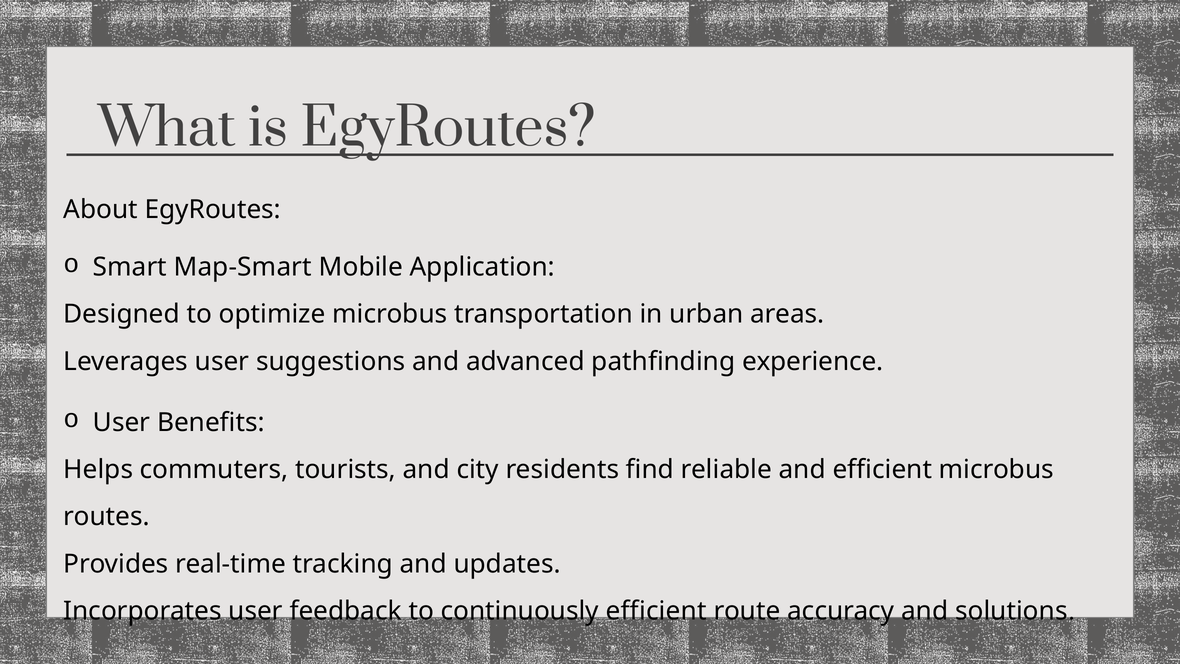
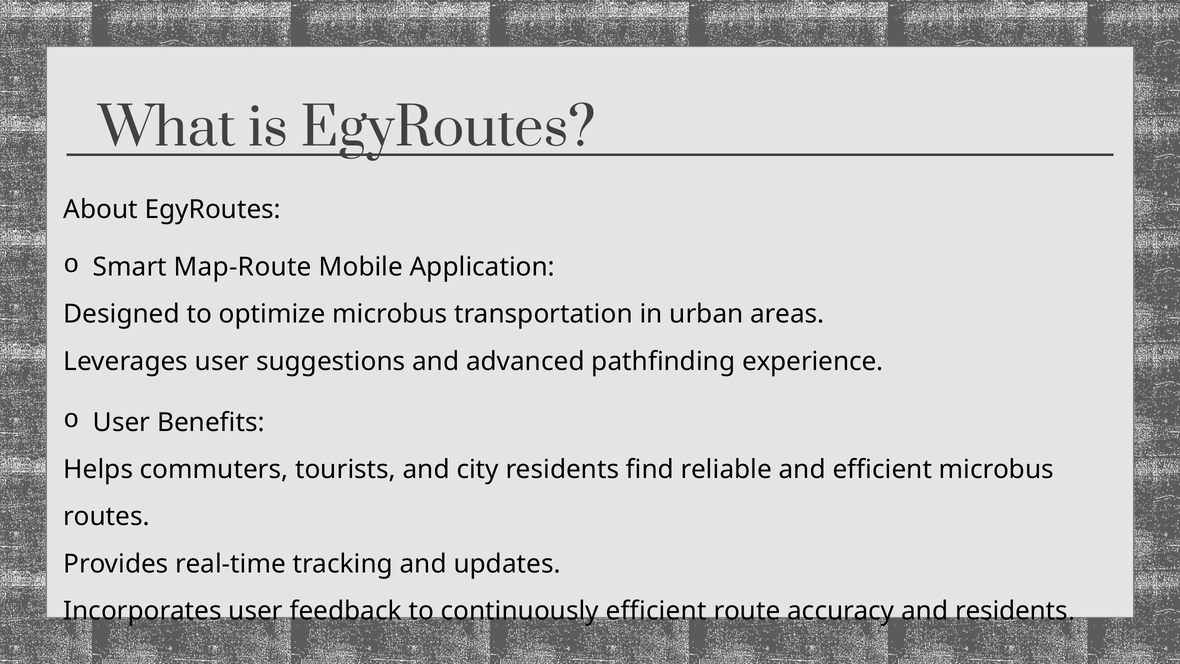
Map-Smart: Map-Smart -> Map-Route
and solutions: solutions -> residents
